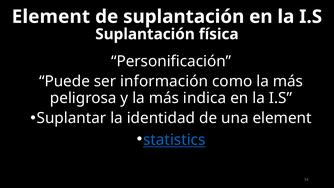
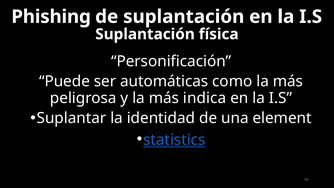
Element at (51, 17): Element -> Phishing
información: información -> automáticas
